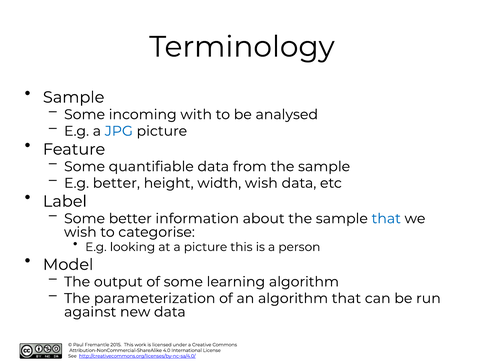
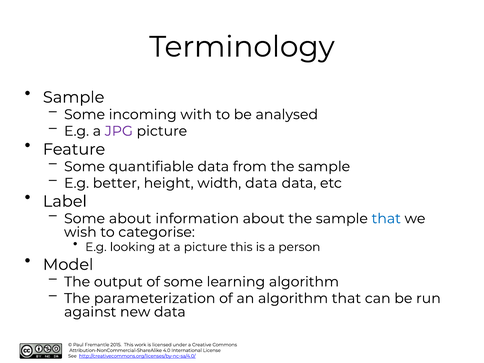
JPG colour: blue -> purple
width wish: wish -> data
Some better: better -> about
